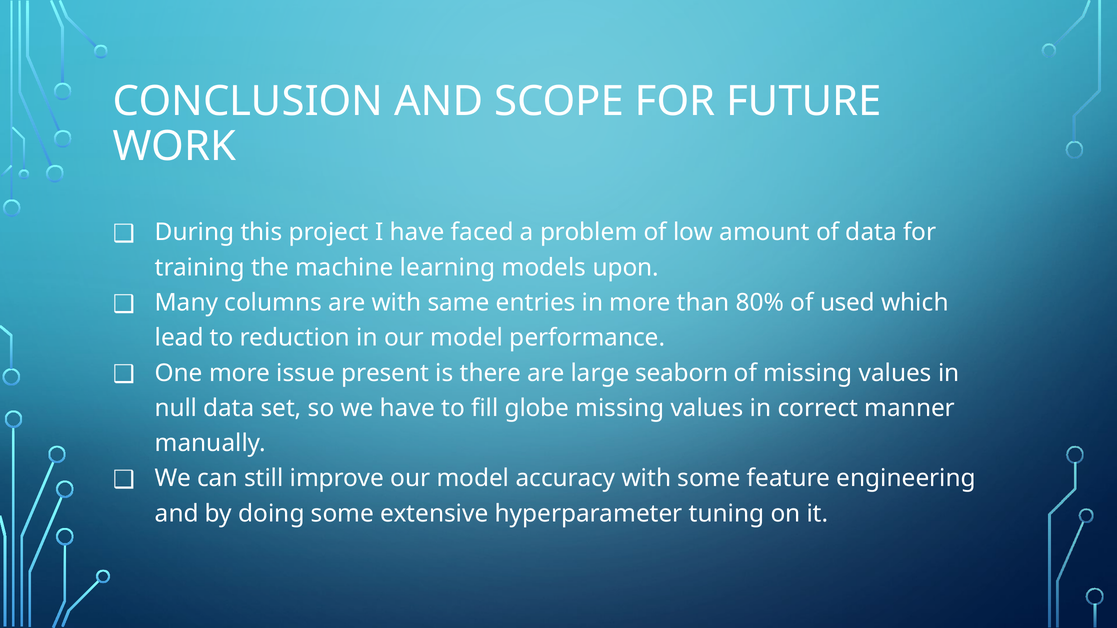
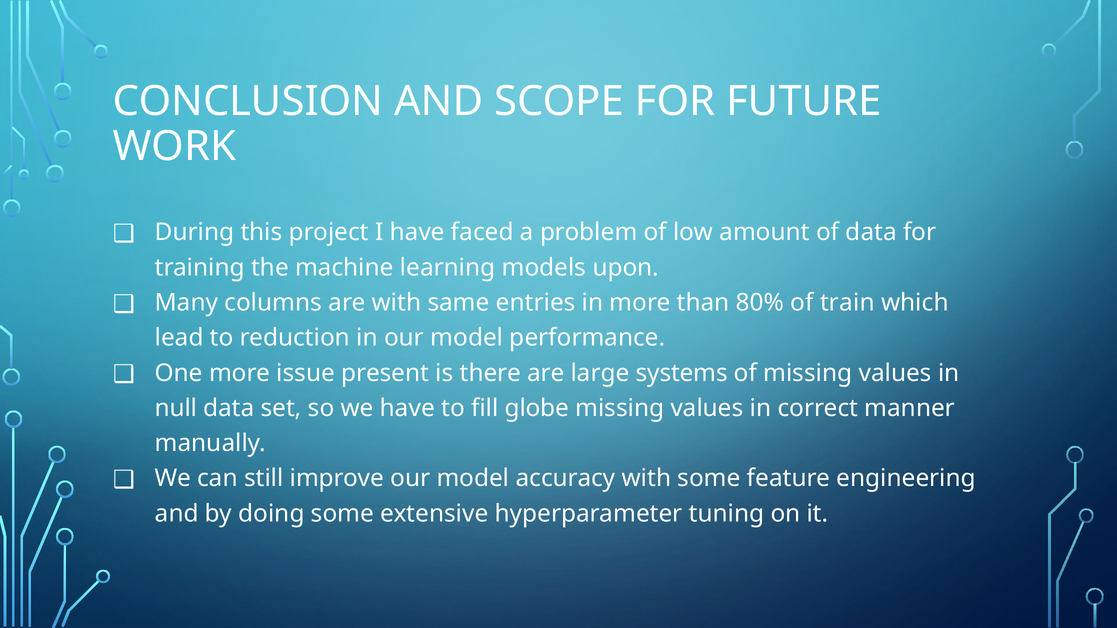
used: used -> train
seaborn: seaborn -> systems
